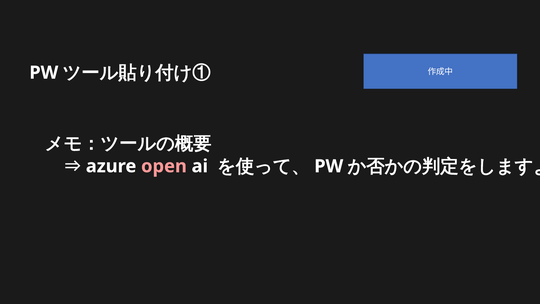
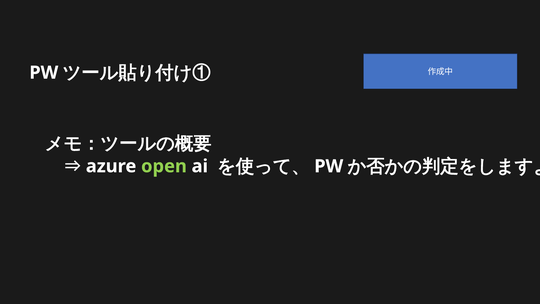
open colour: pink -> light green
